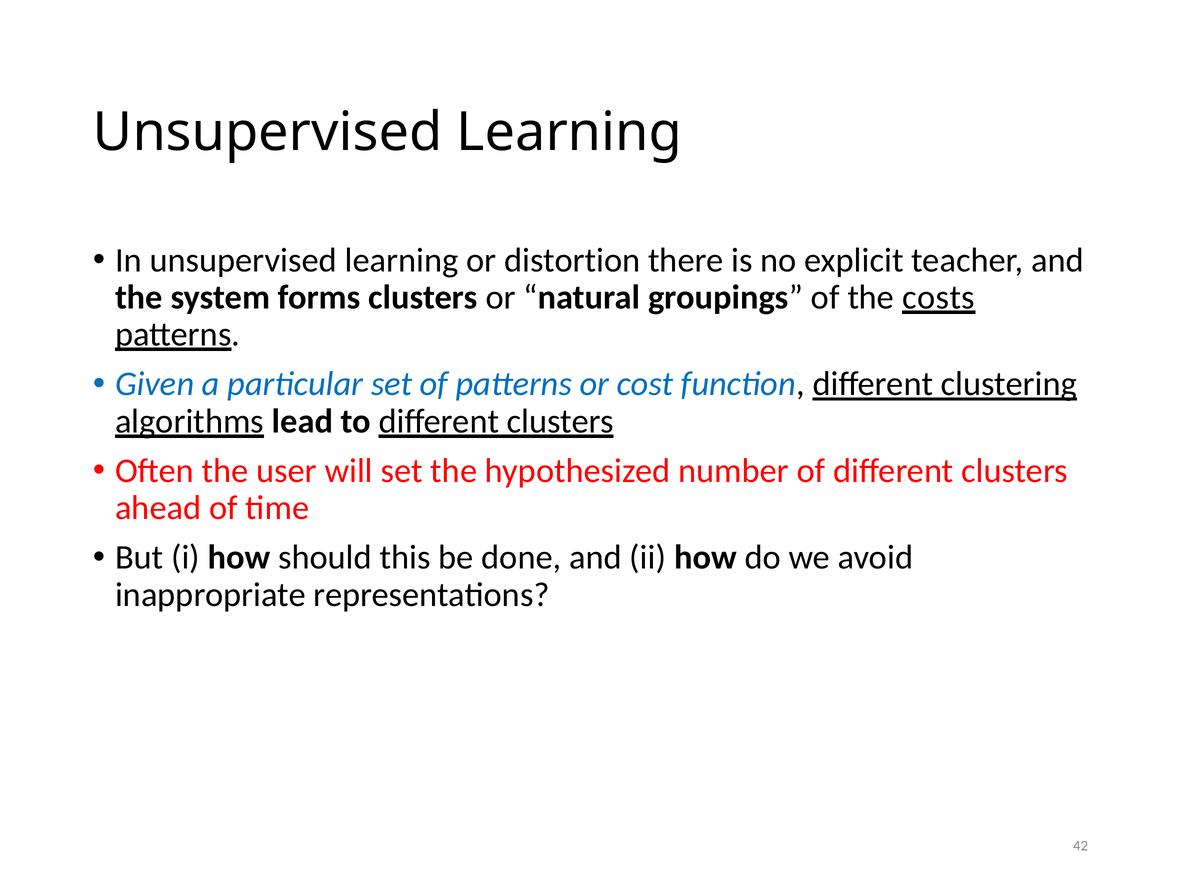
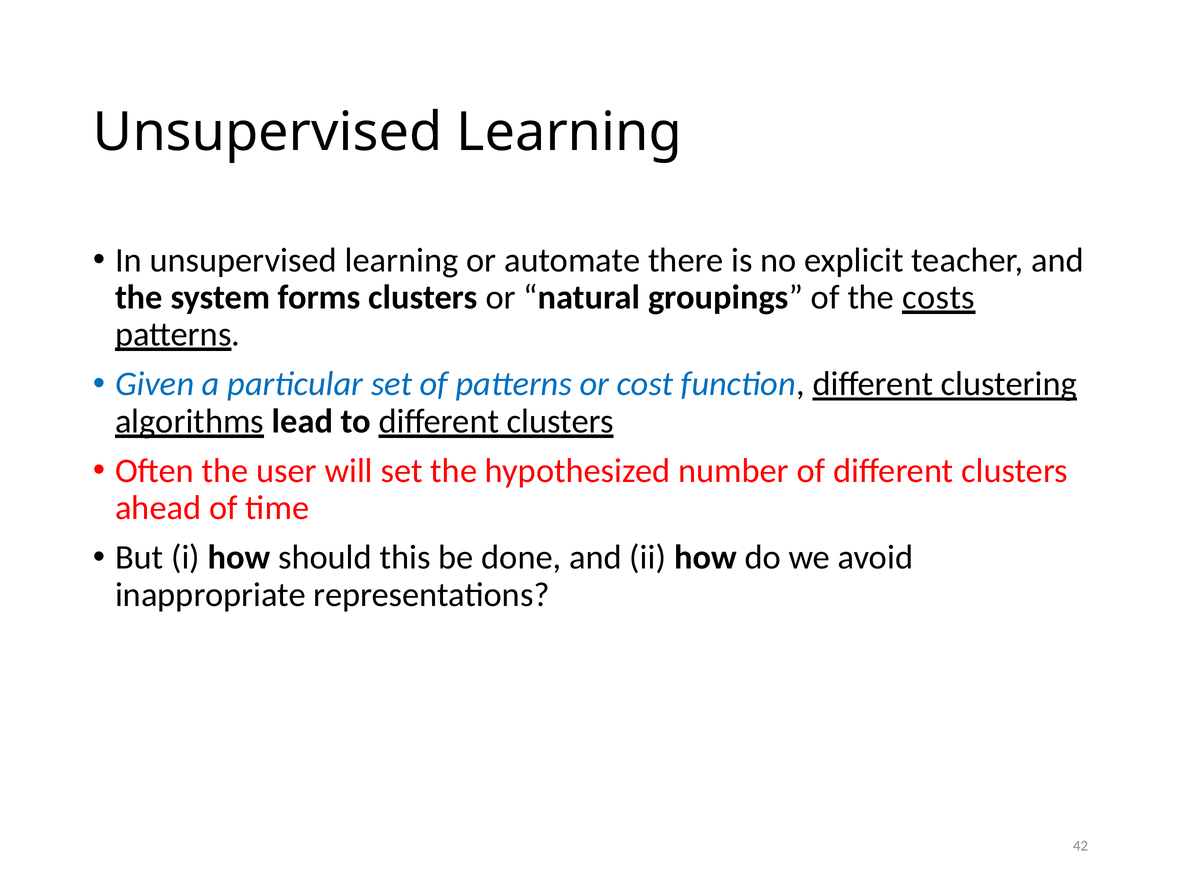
distortion: distortion -> automate
